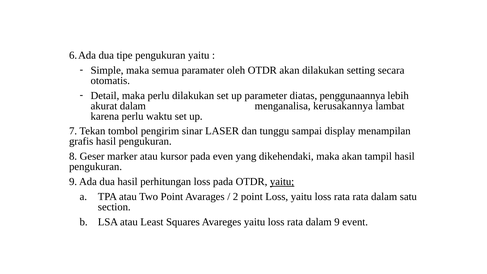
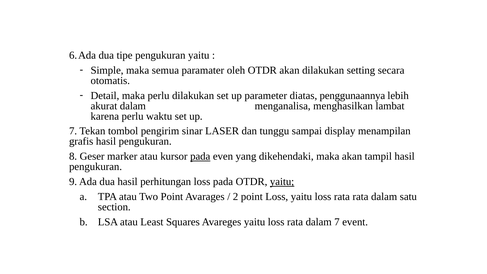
kerusakannya: kerusakannya -> menghasilkan
pada at (200, 156) underline: none -> present
dalam 9: 9 -> 7
